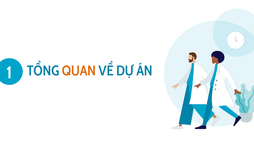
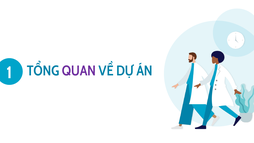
QUAN colour: orange -> purple
